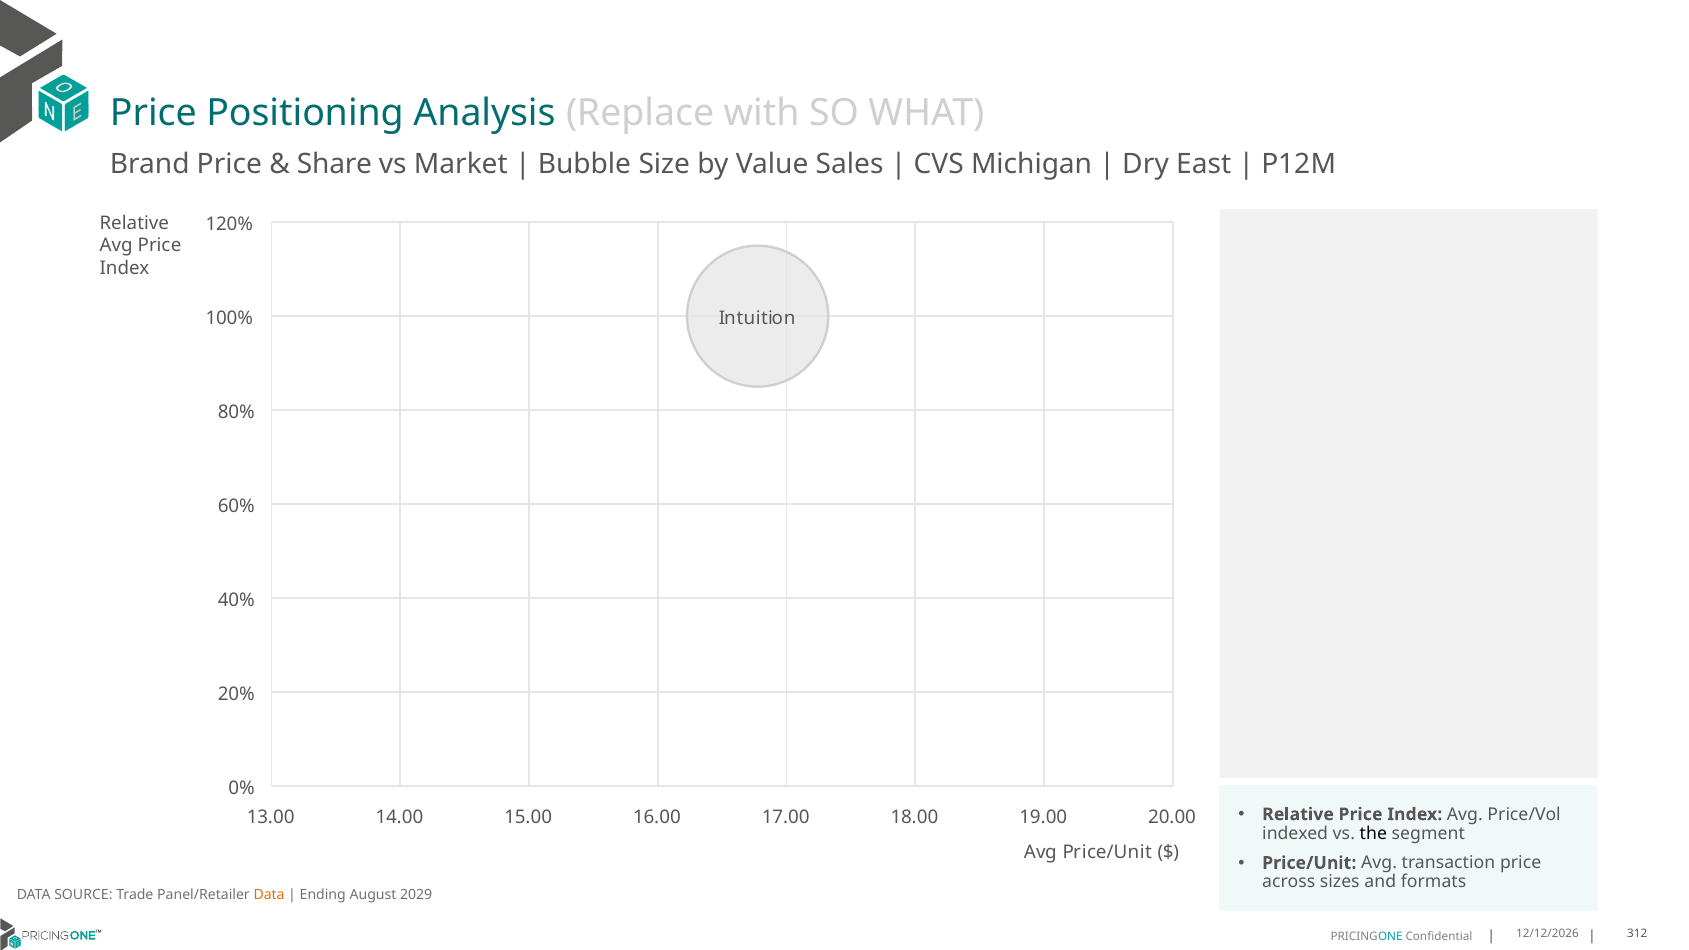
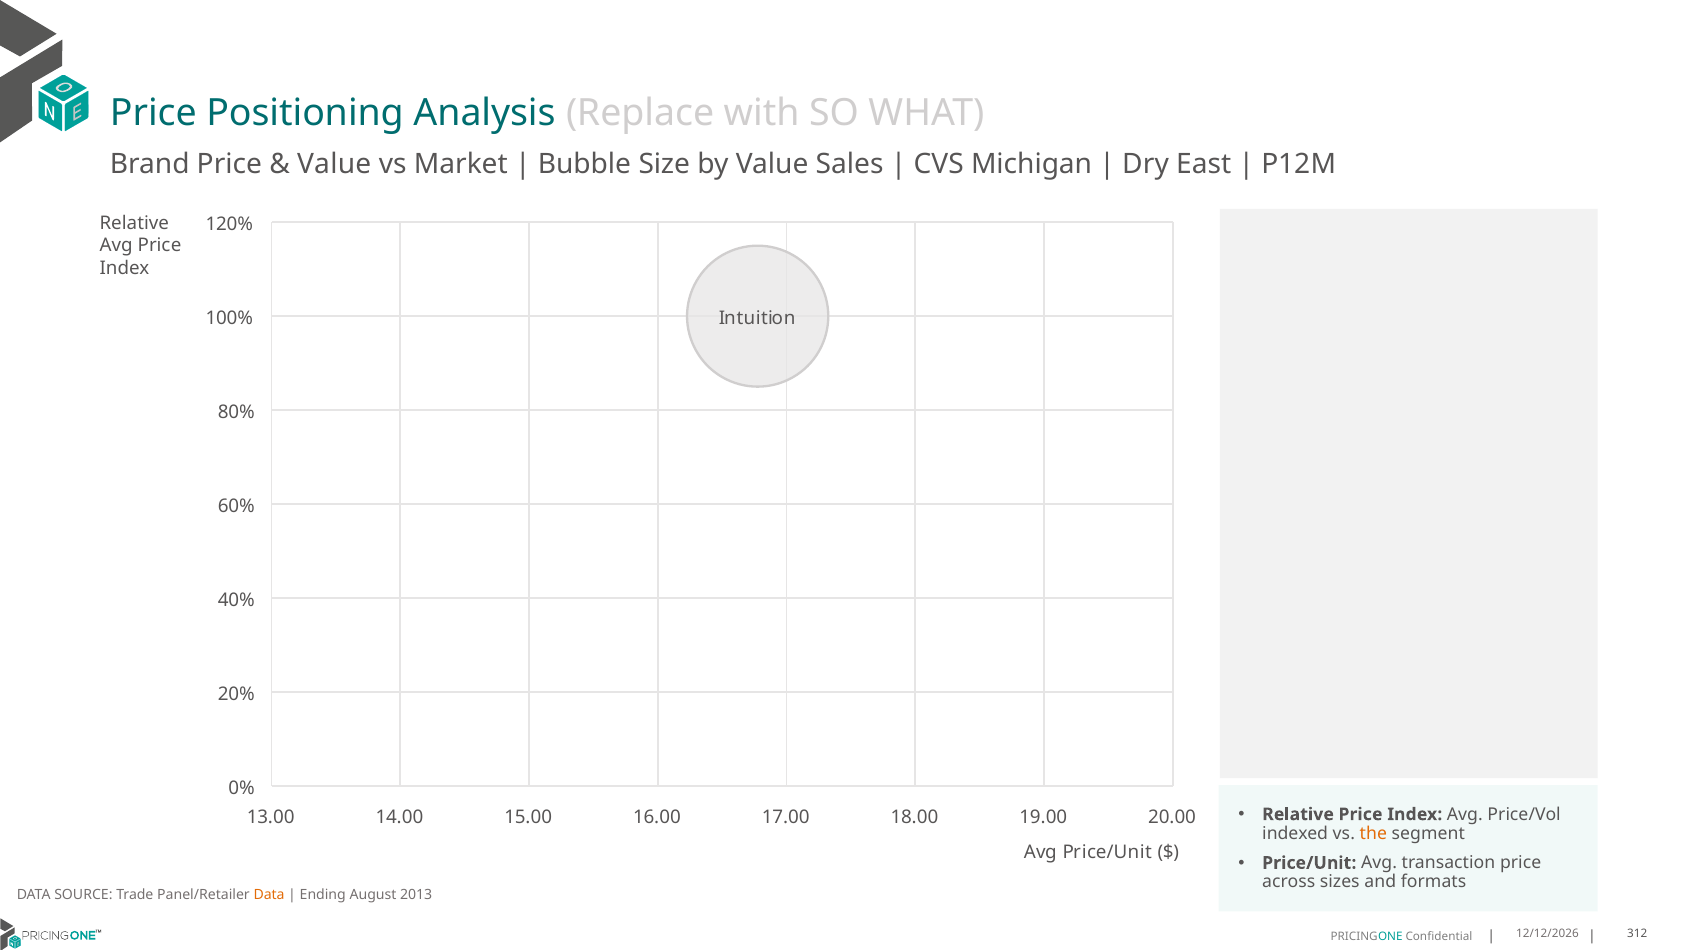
Share at (334, 165): Share -> Value
the colour: black -> orange
2029: 2029 -> 2013
